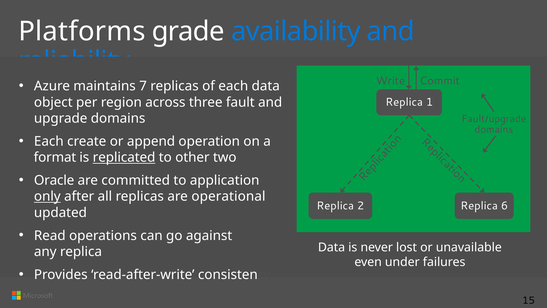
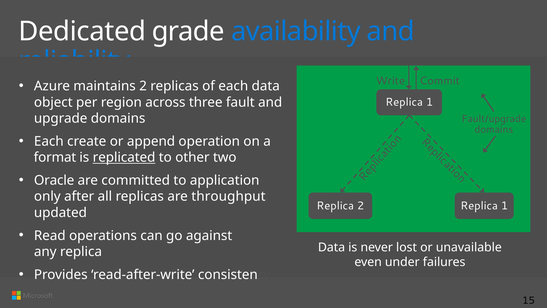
Platforms: Platforms -> Dedicated
maintains 7: 7 -> 2
only underline: present -> none
operational: operational -> throughput
2 Replica 6: 6 -> 1
